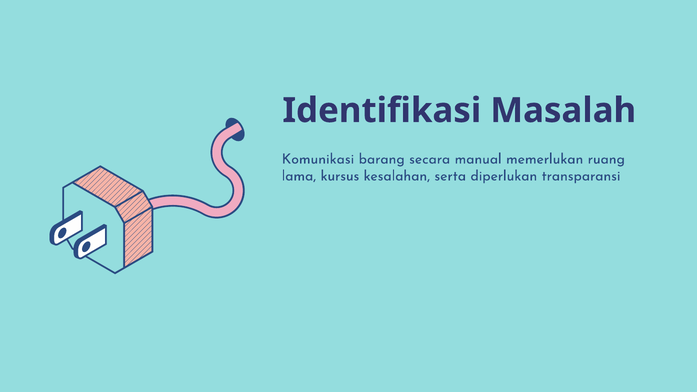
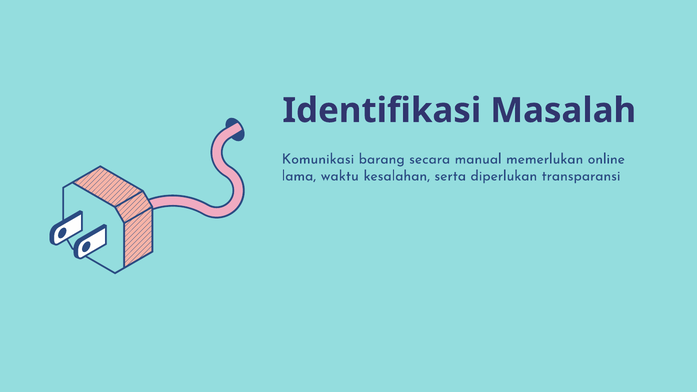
ruang: ruang -> online
kursus: kursus -> waktu
